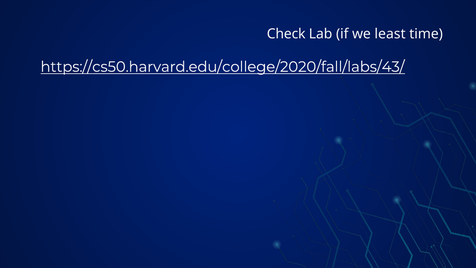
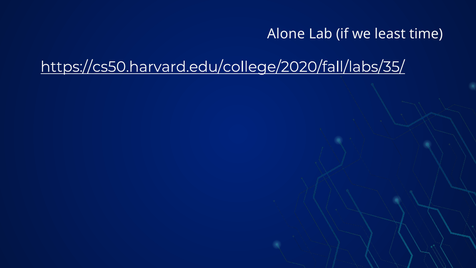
Check: Check -> Alone
https://cs50.harvard.edu/college/2020/fall/labs/43/: https://cs50.harvard.edu/college/2020/fall/labs/43/ -> https://cs50.harvard.edu/college/2020/fall/labs/35/
